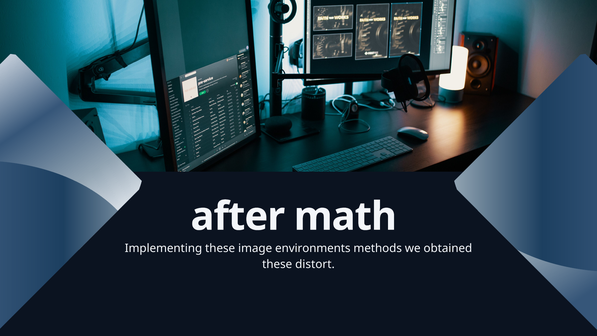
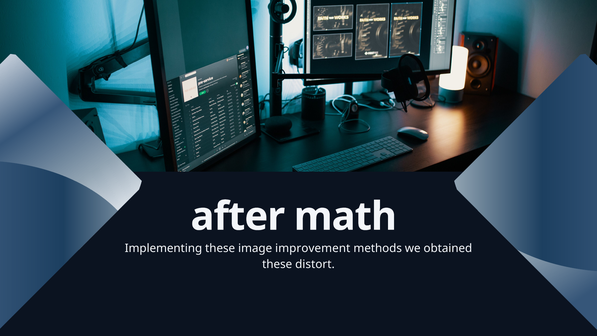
environments: environments -> improvement
